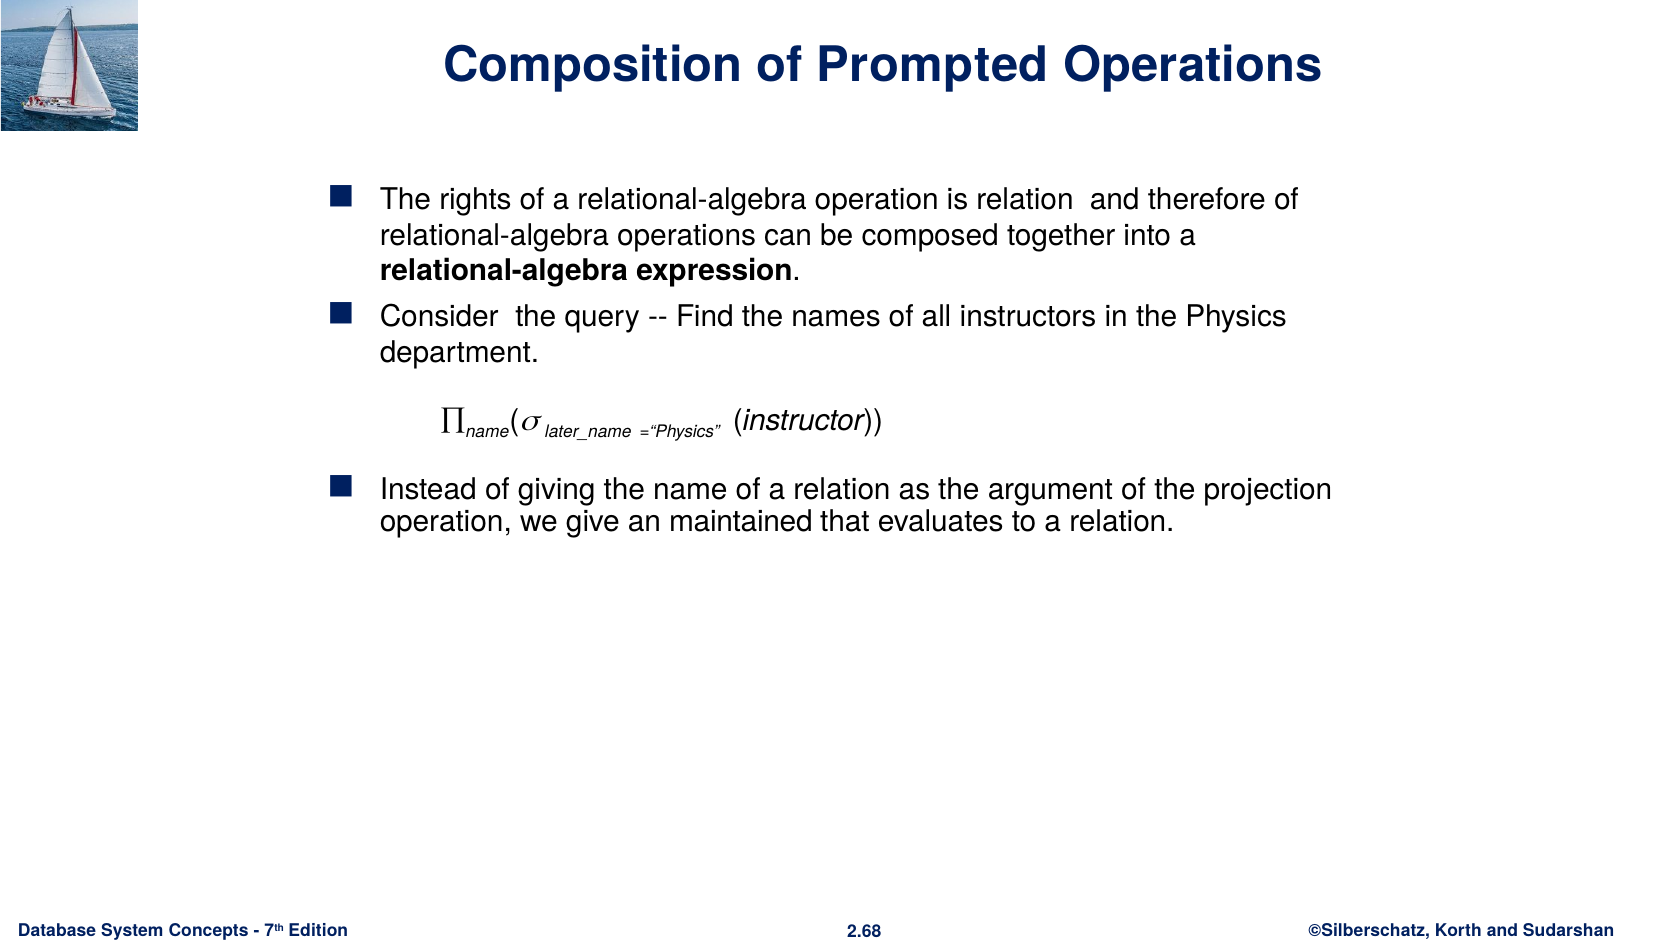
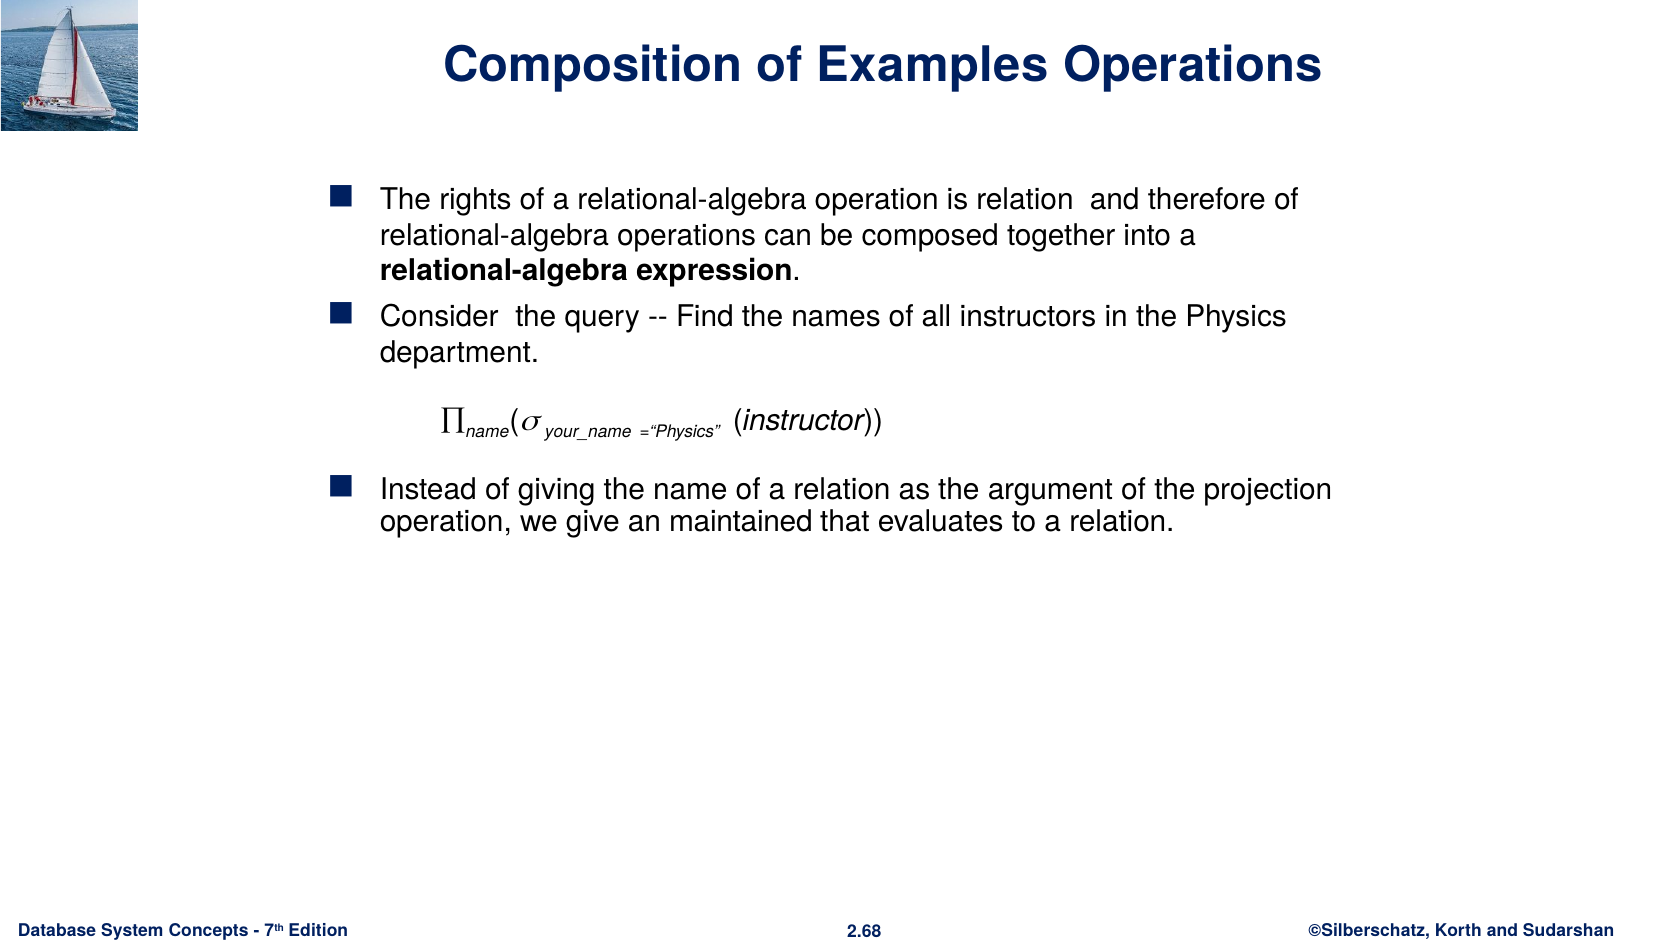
Prompted: Prompted -> Examples
later_name: later_name -> your_name
